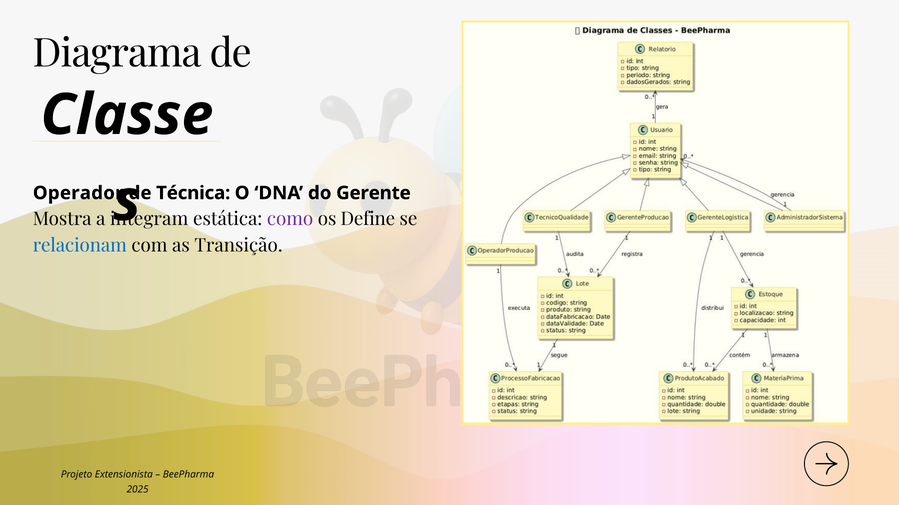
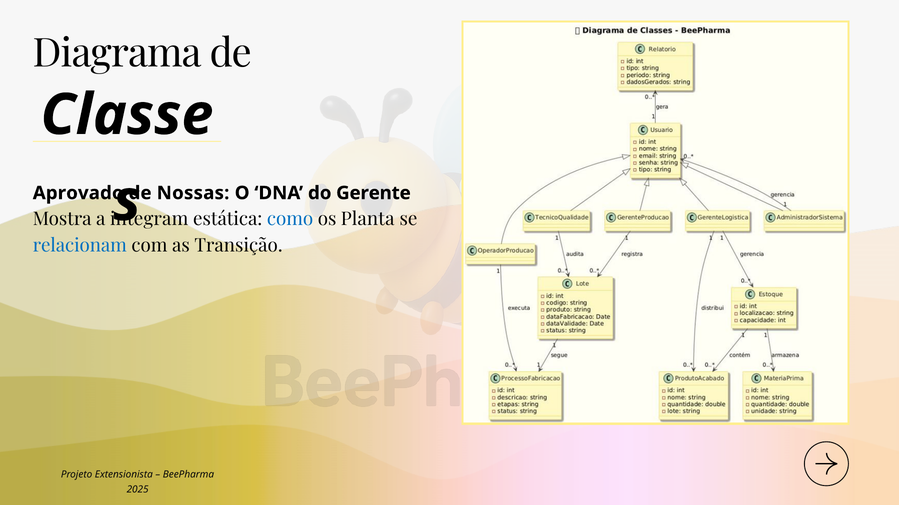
Operador: Operador -> Aprovado
Técnica: Técnica -> Nossas
como colour: purple -> blue
Define: Define -> Planta
